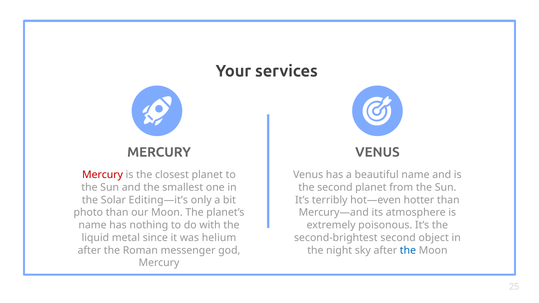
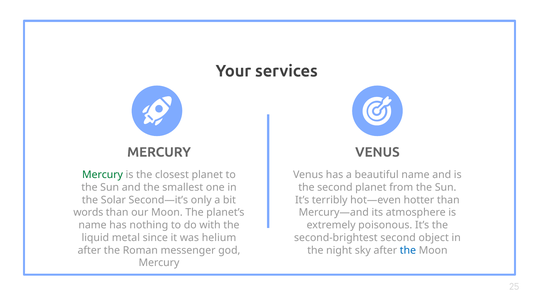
Mercury at (103, 175) colour: red -> green
Editing—it’s: Editing—it’s -> Second—it’s
photo: photo -> words
